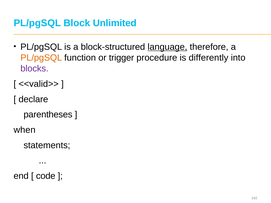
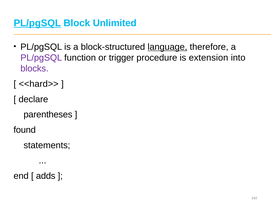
PL/pgSQL at (37, 23) underline: none -> present
PL/pgSQL at (41, 58) colour: orange -> purple
differently: differently -> extension
<<valid>>: <<valid>> -> <<hard>>
when: when -> found
code: code -> adds
